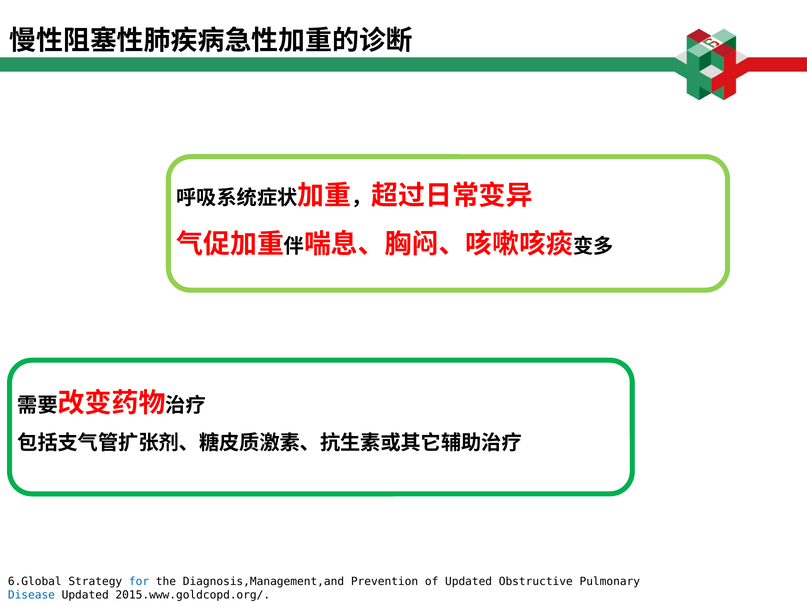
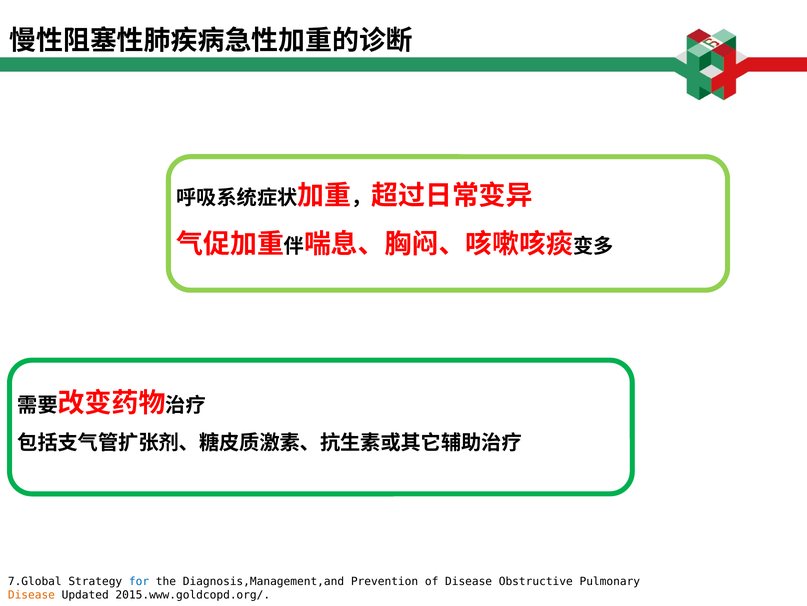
6.Global: 6.Global -> 7.Global
of Updated: Updated -> Disease
Disease at (31, 594) colour: blue -> orange
